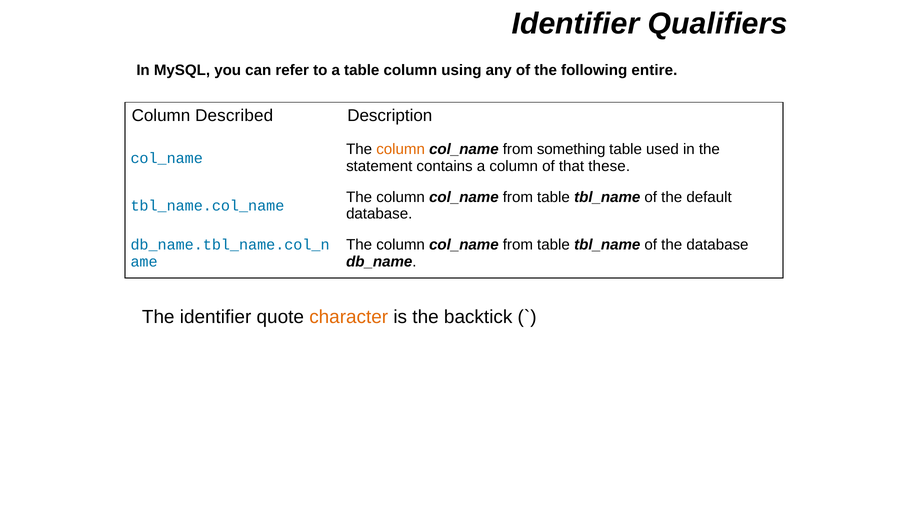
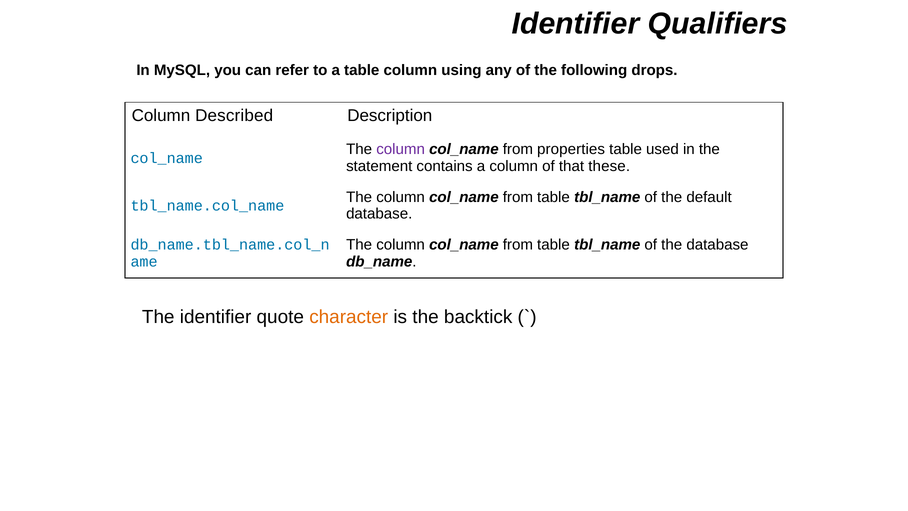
entire: entire -> drops
column at (401, 149) colour: orange -> purple
something: something -> properties
